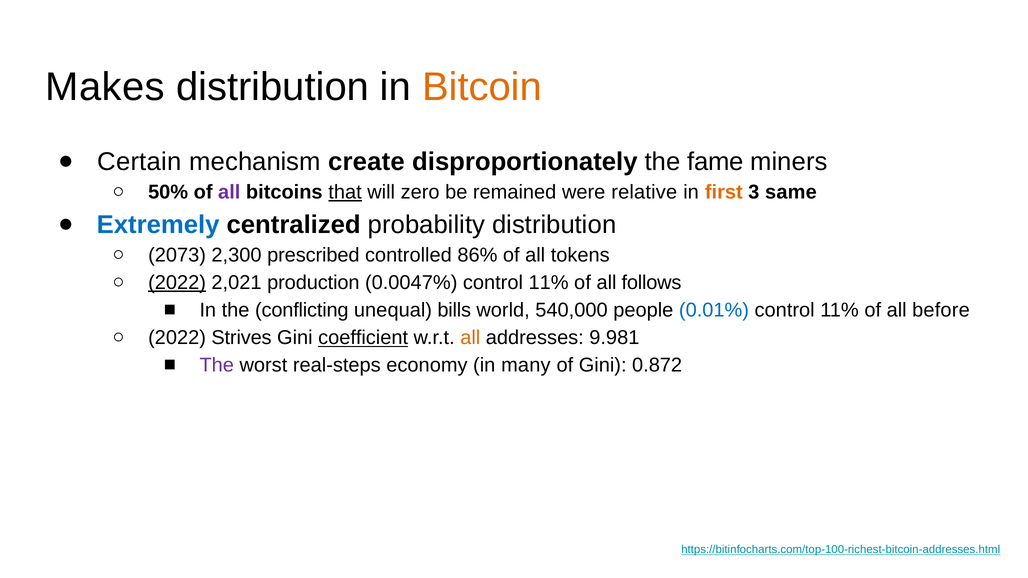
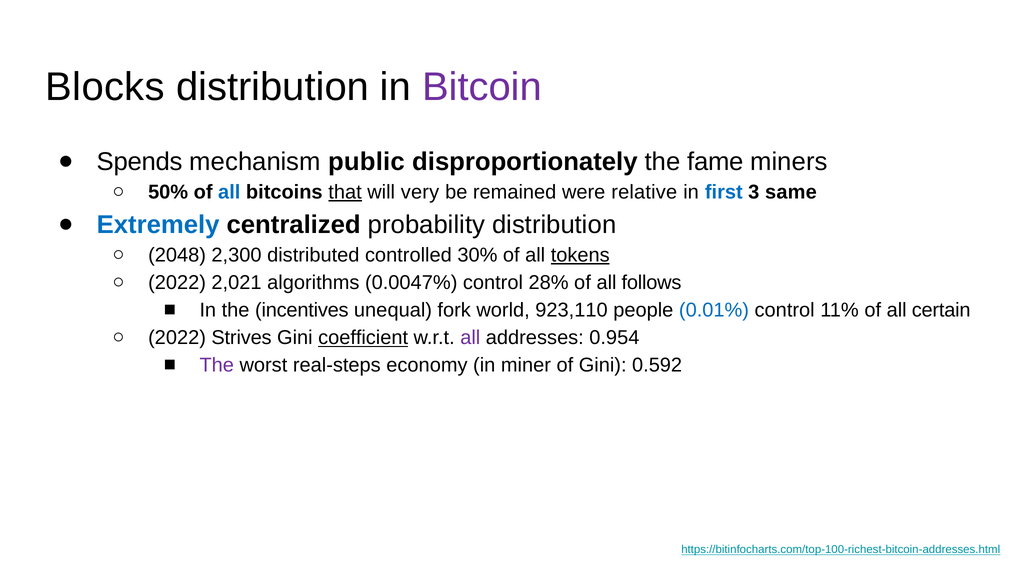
Makes: Makes -> Blocks
Bitcoin colour: orange -> purple
Certain: Certain -> Spends
create: create -> public
all at (229, 192) colour: purple -> blue
zero: zero -> very
first colour: orange -> blue
2073: 2073 -> 2048
prescribed: prescribed -> distributed
86%: 86% -> 30%
tokens underline: none -> present
2022 at (177, 283) underline: present -> none
production: production -> algorithms
0.0047% control 11%: 11% -> 28%
conflicting: conflicting -> incentives
bills: bills -> fork
540,000: 540,000 -> 923,110
before: before -> certain
all at (470, 338) colour: orange -> purple
9.981: 9.981 -> 0.954
many: many -> miner
0.872: 0.872 -> 0.592
